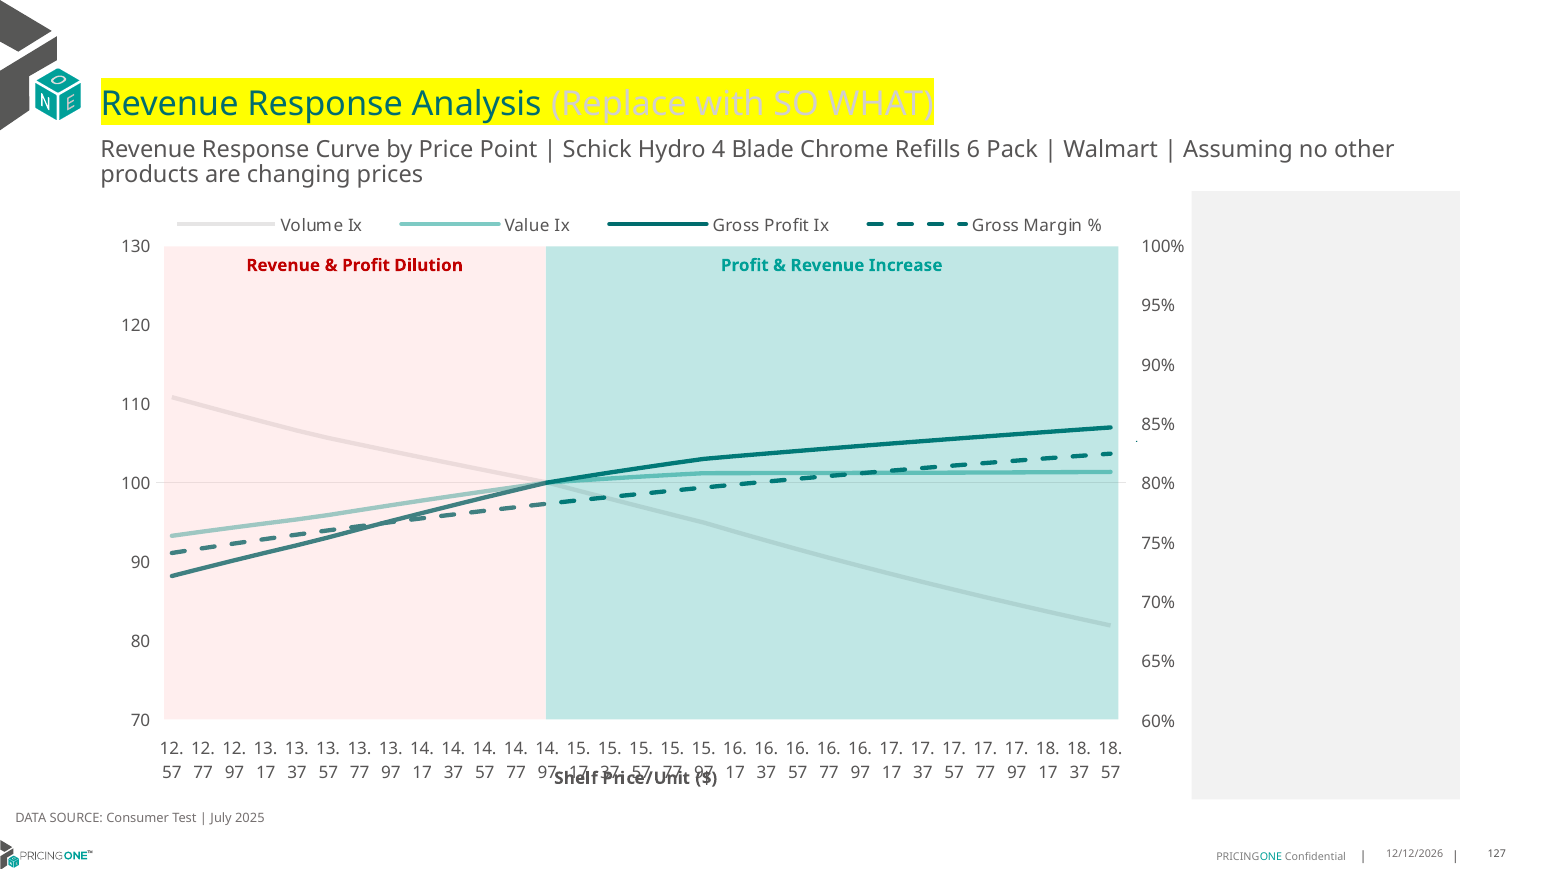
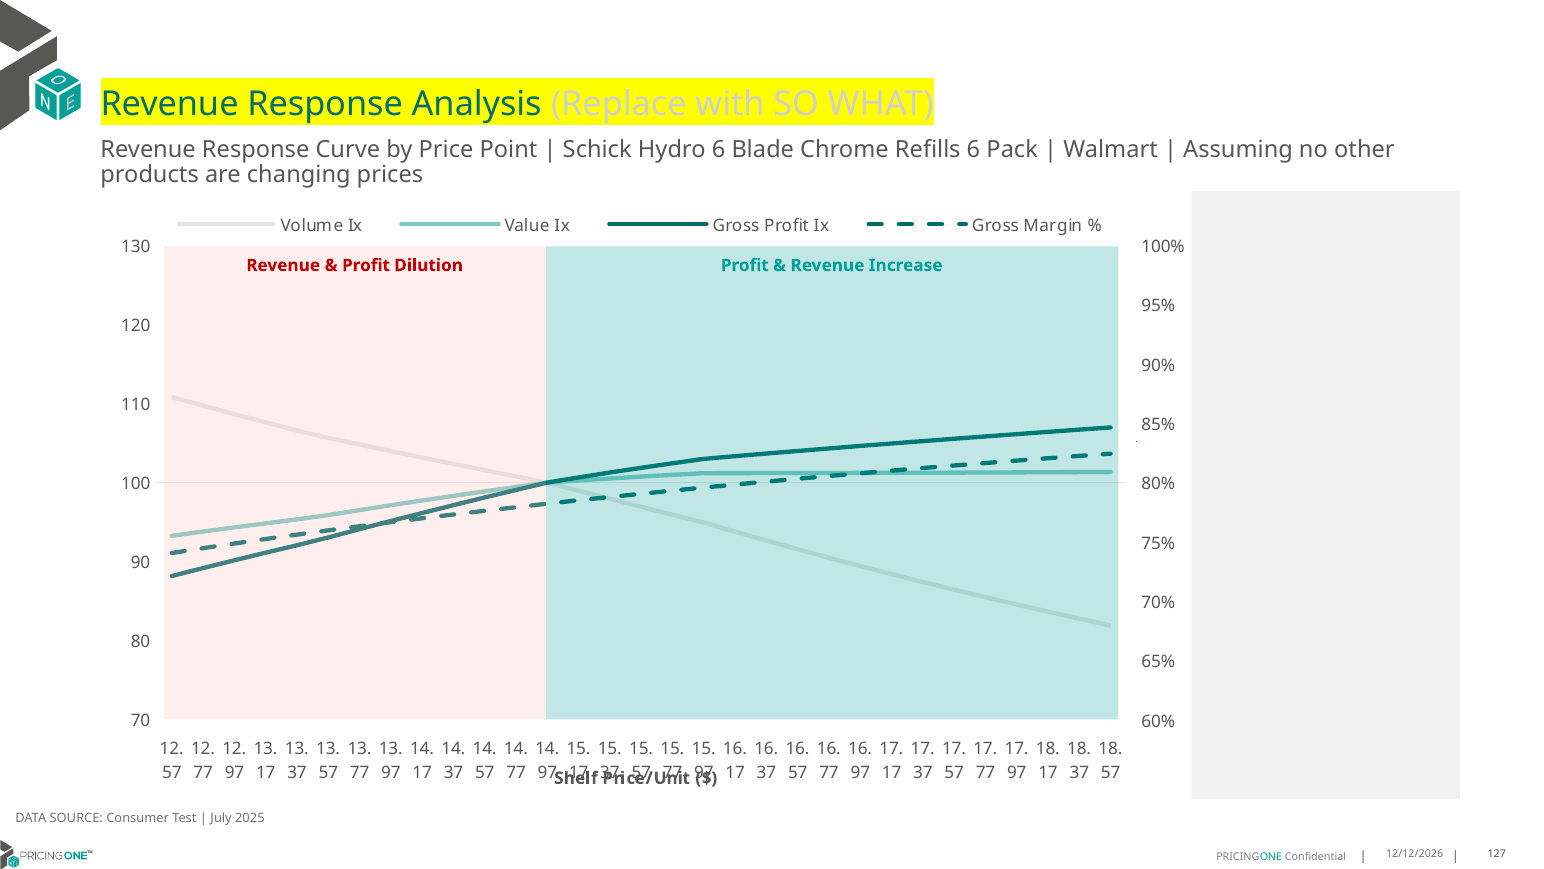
Hydro 4: 4 -> 6
